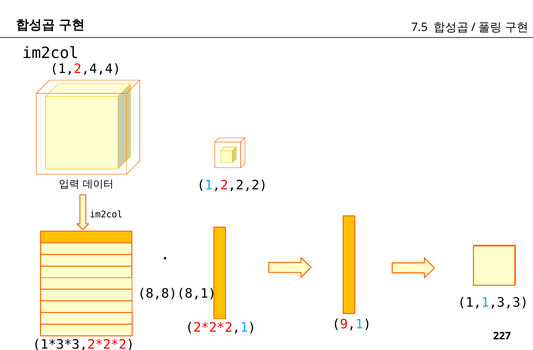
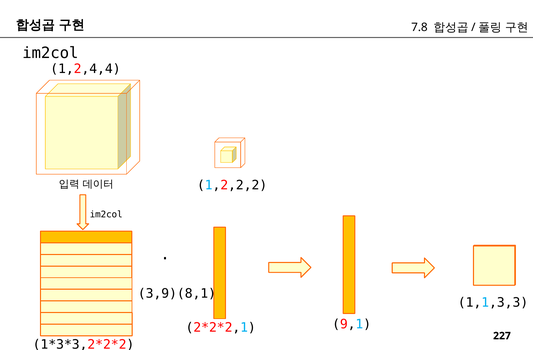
7.5: 7.5 -> 7.8
8,8)(8,1: 8,8)(8,1 -> 3,9)(8,1
